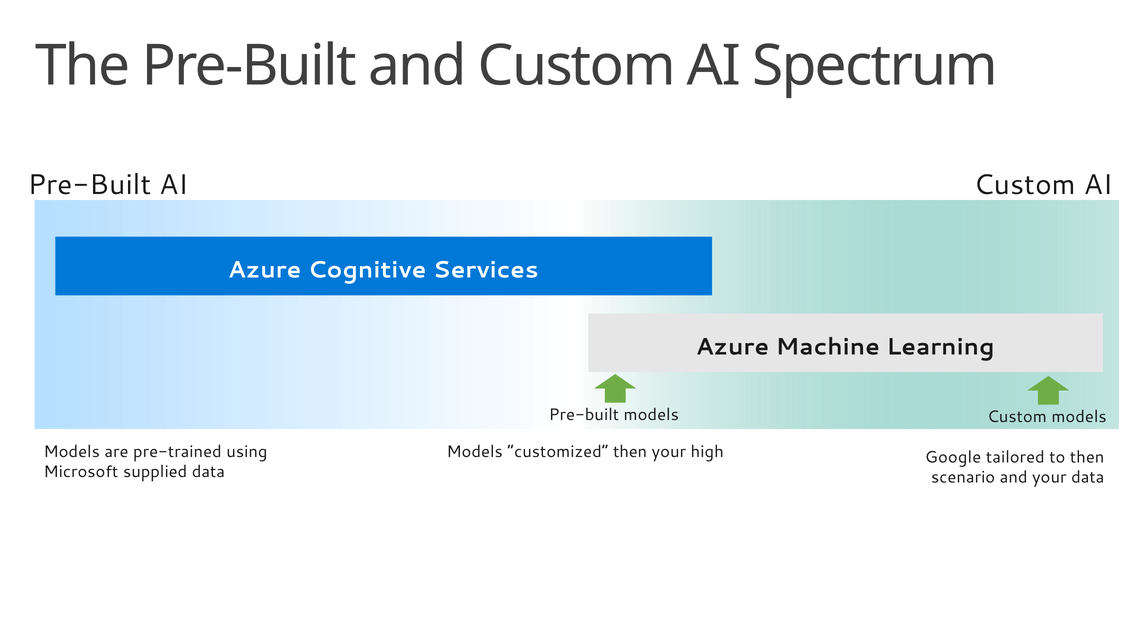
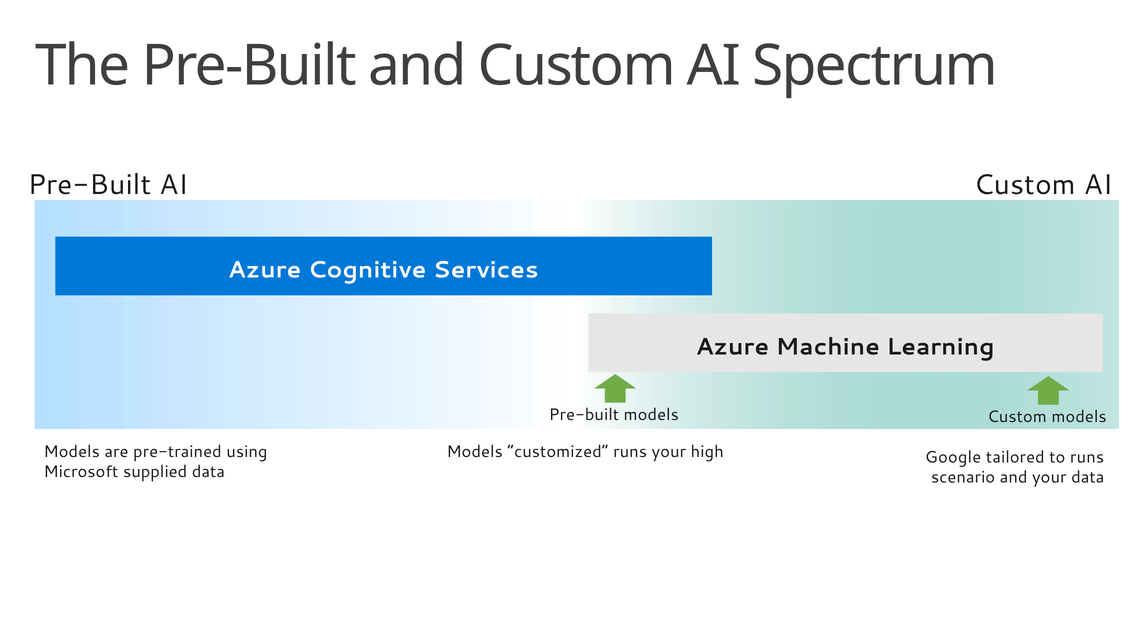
customized then: then -> runs
to then: then -> runs
